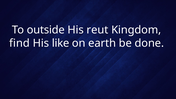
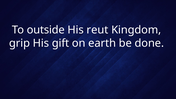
find: find -> grip
like: like -> gift
